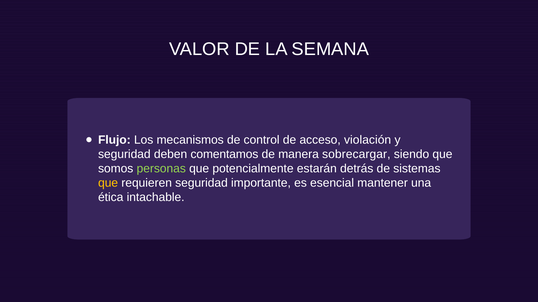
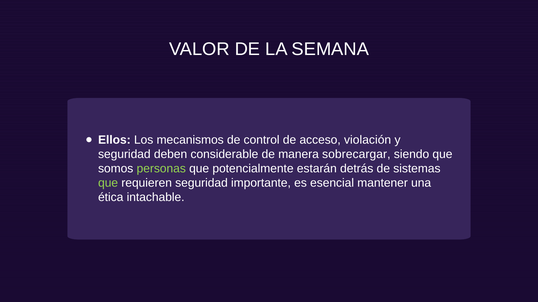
Flujo: Flujo -> Ellos
comentamos: comentamos -> considerable
que at (108, 183) colour: yellow -> light green
